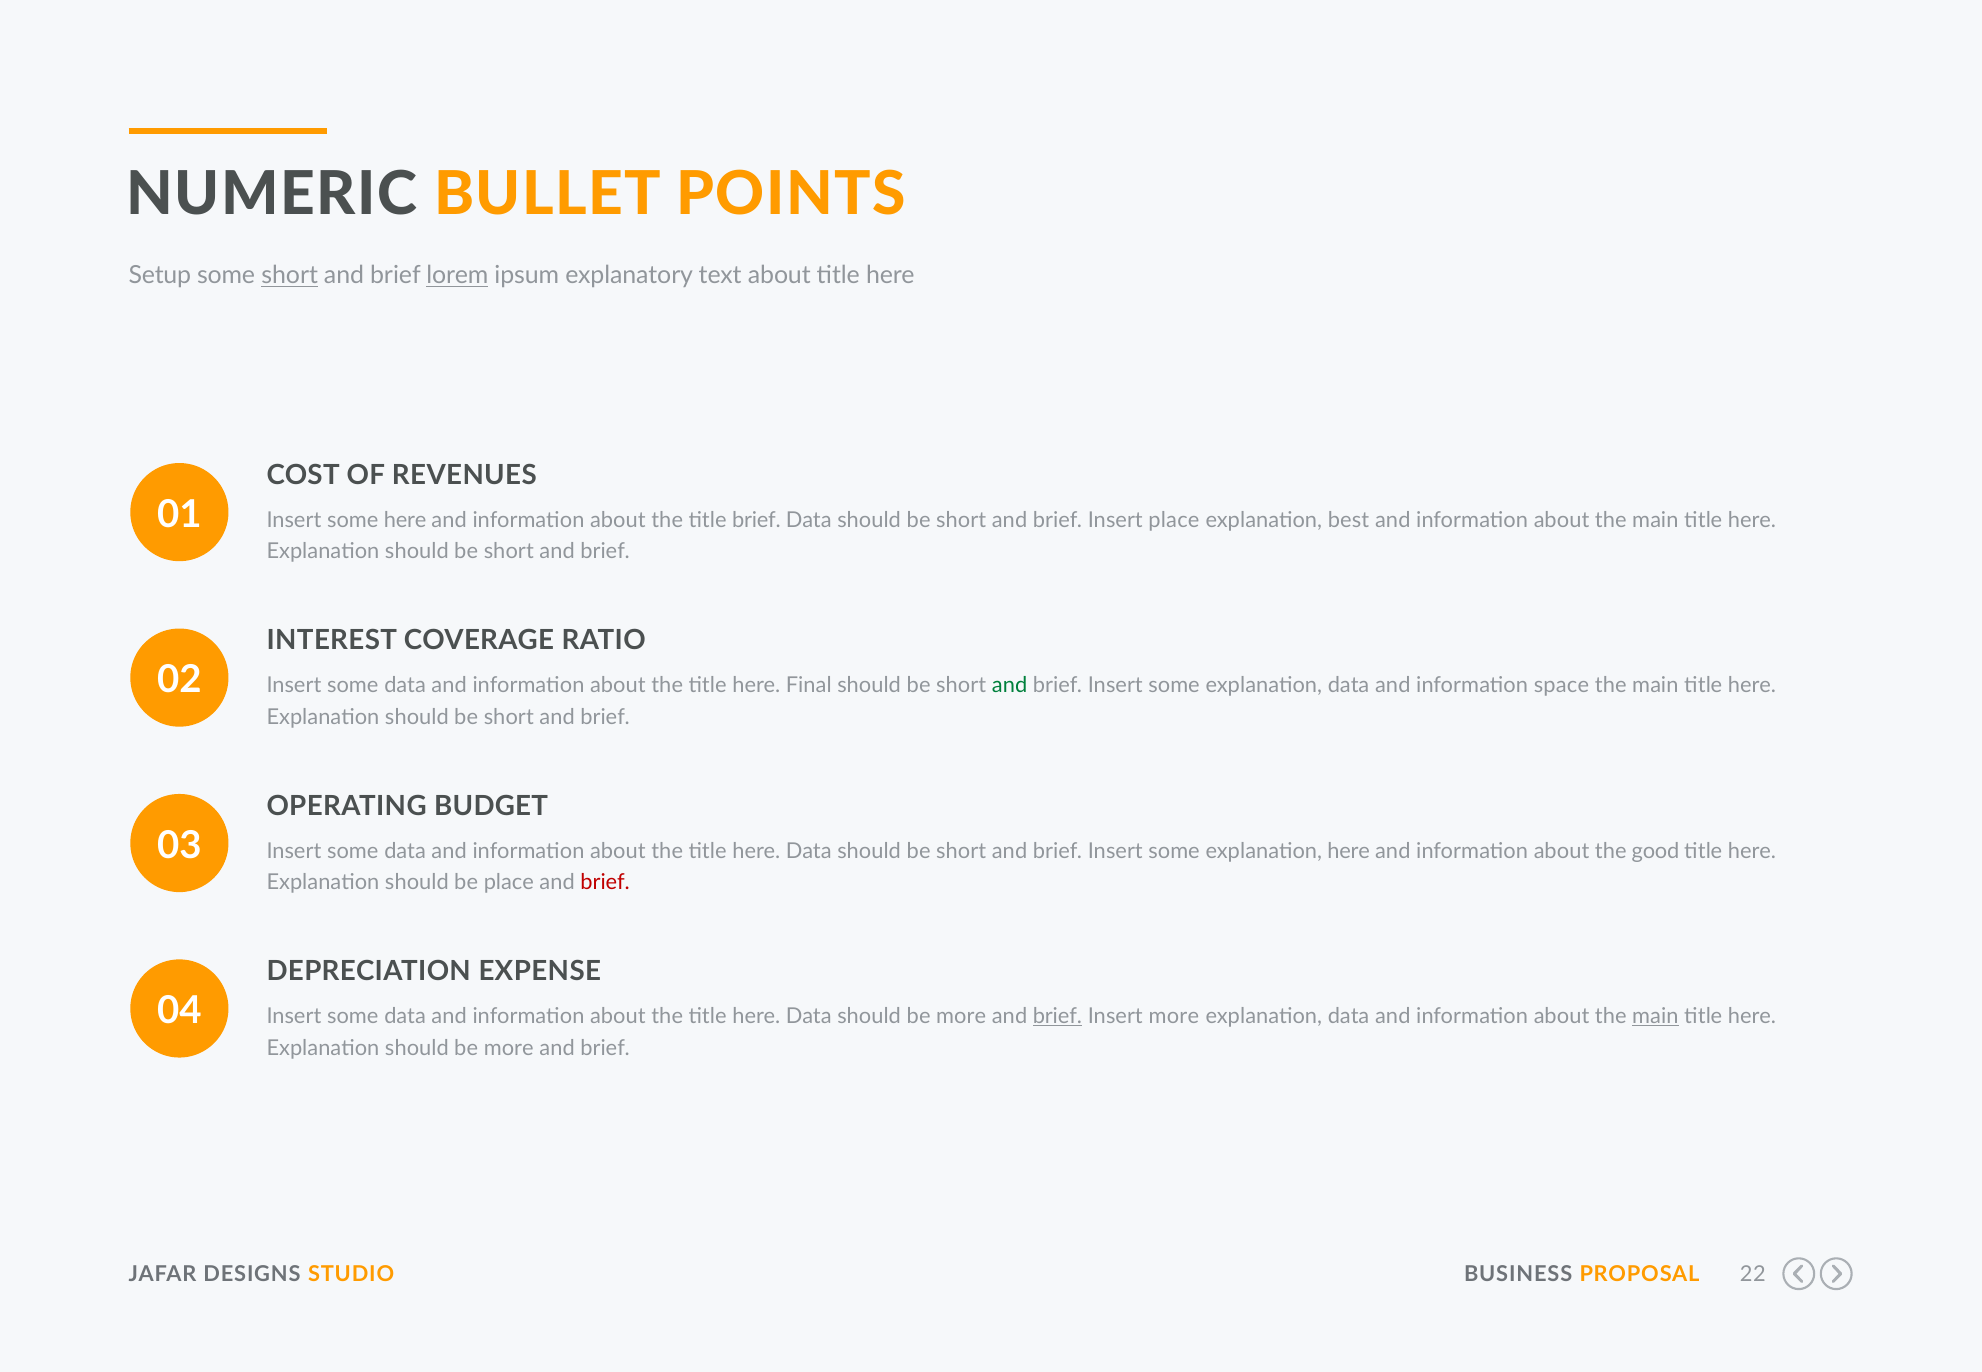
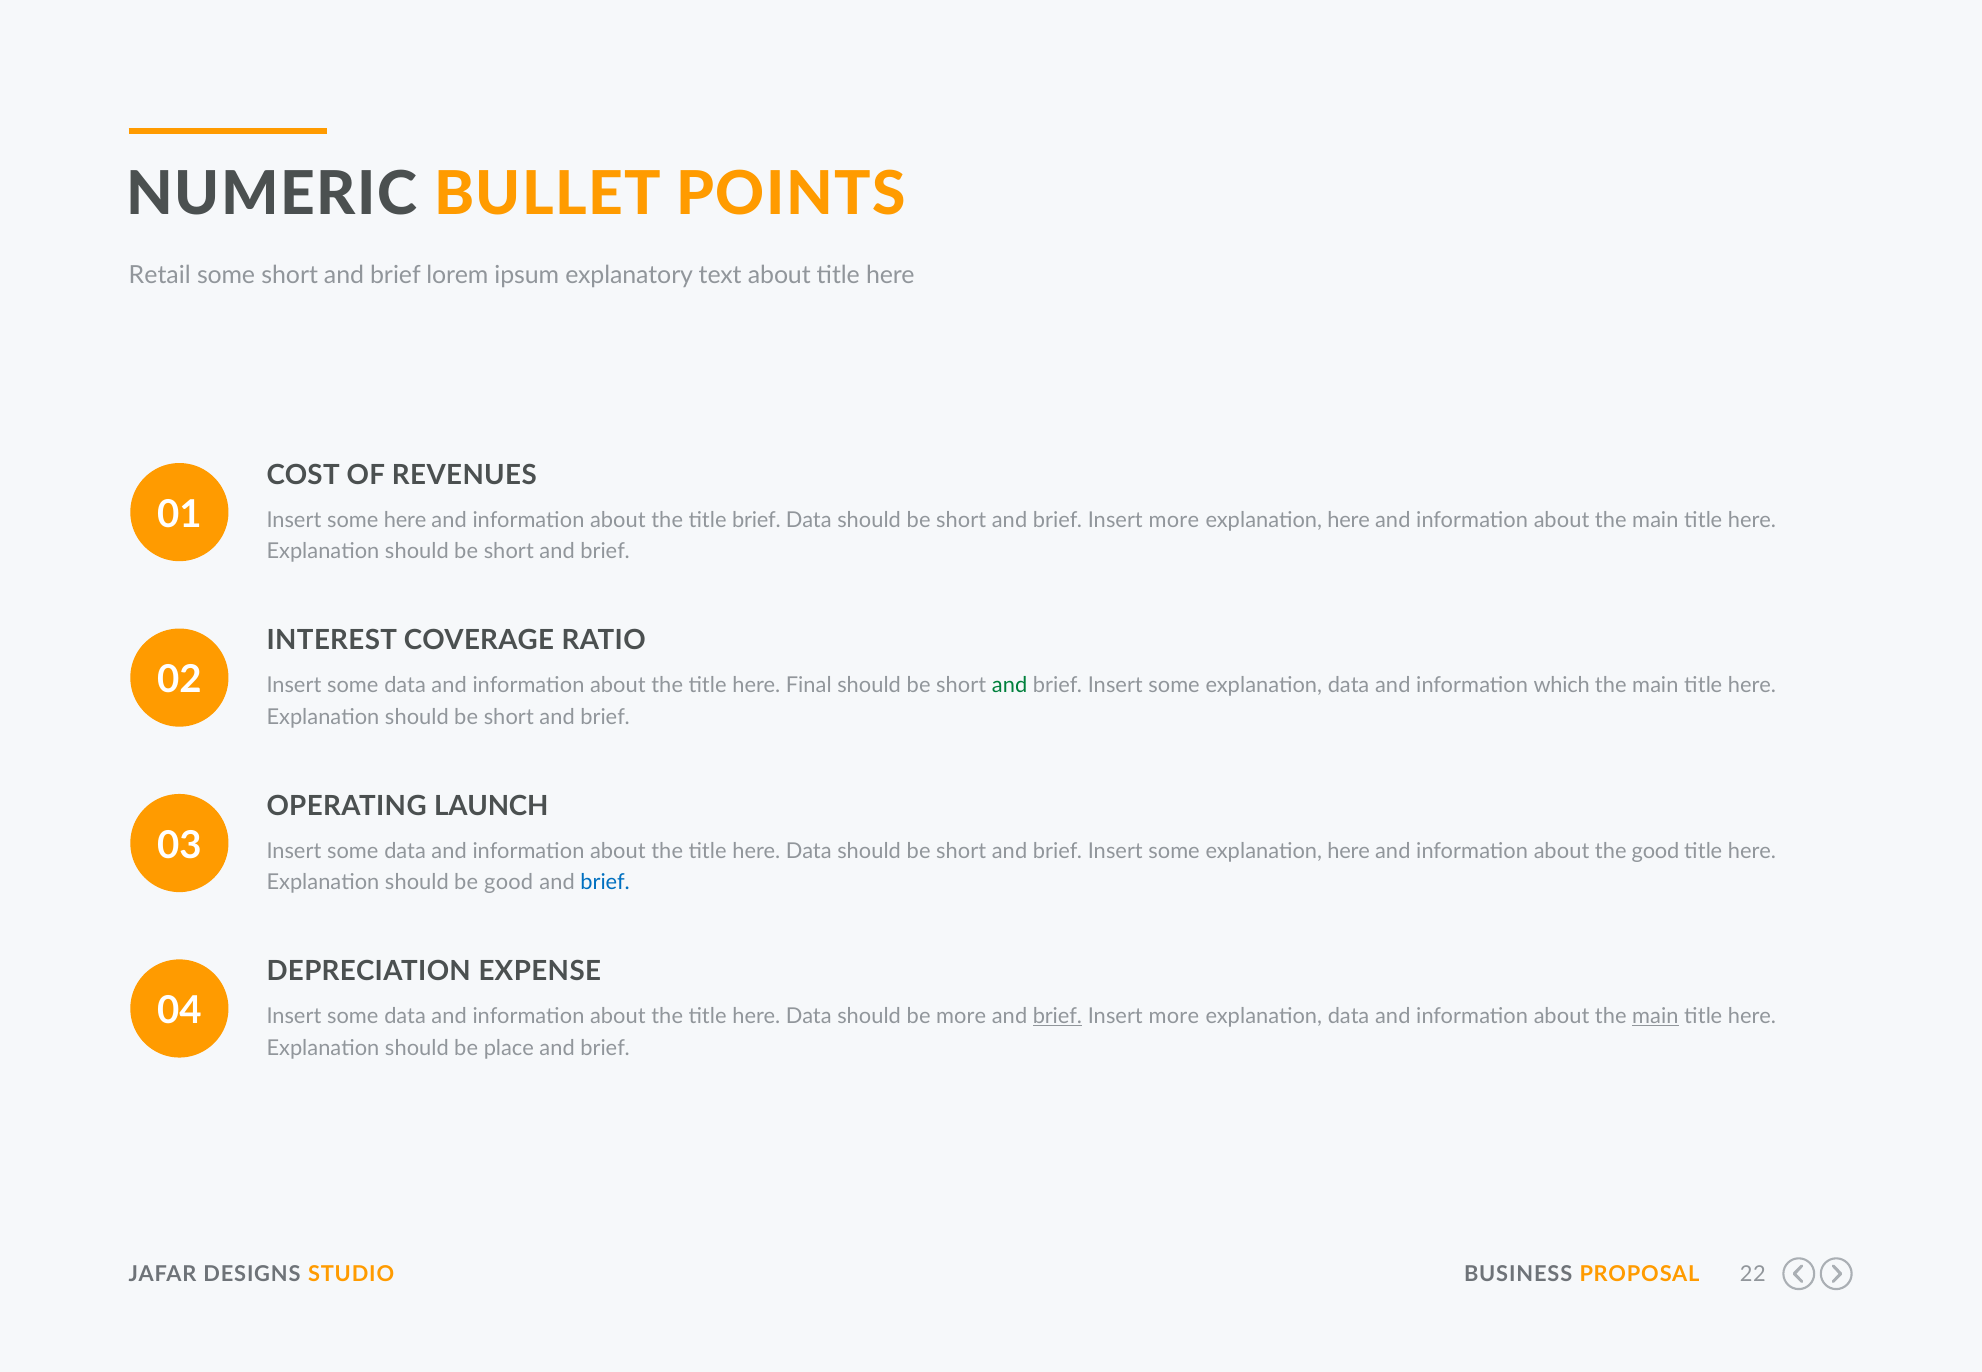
Setup: Setup -> Retail
short at (290, 276) underline: present -> none
lorem underline: present -> none
place at (1174, 520): place -> more
best at (1348, 520): best -> here
space: space -> which
BUDGET: BUDGET -> LAUNCH
be place: place -> good
brief at (605, 883) colour: red -> blue
Explanation should be more: more -> place
